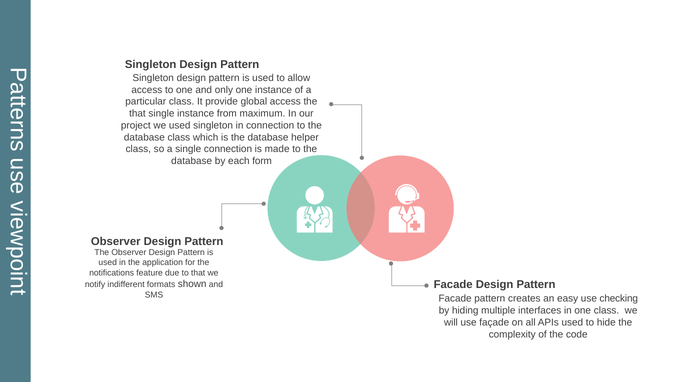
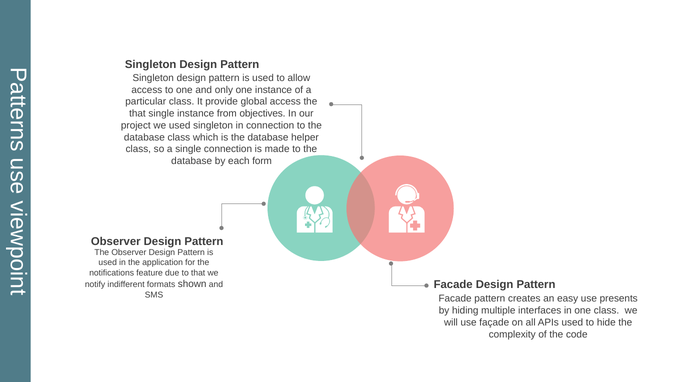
maximum: maximum -> objectives
checking: checking -> presents
